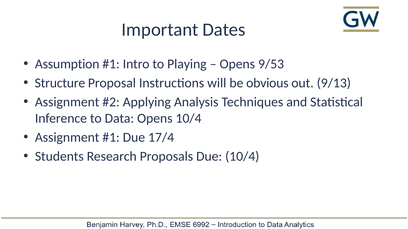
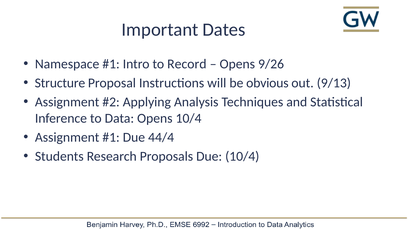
Assumption: Assumption -> Namespace
Playing: Playing -> Record
9/53: 9/53 -> 9/26
17/4: 17/4 -> 44/4
